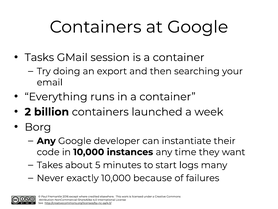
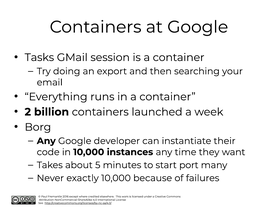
logs: logs -> port
